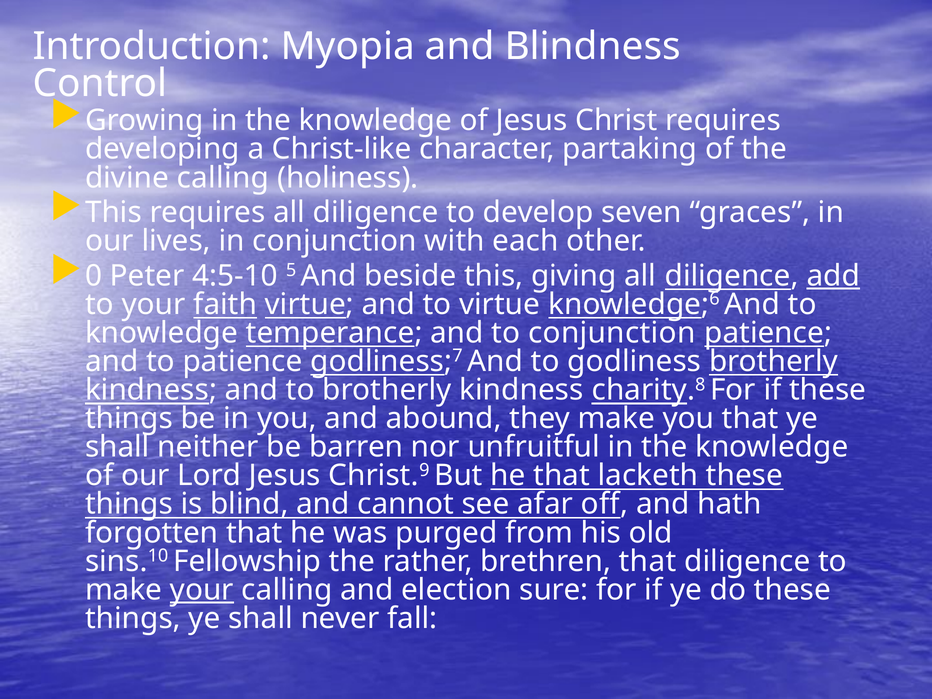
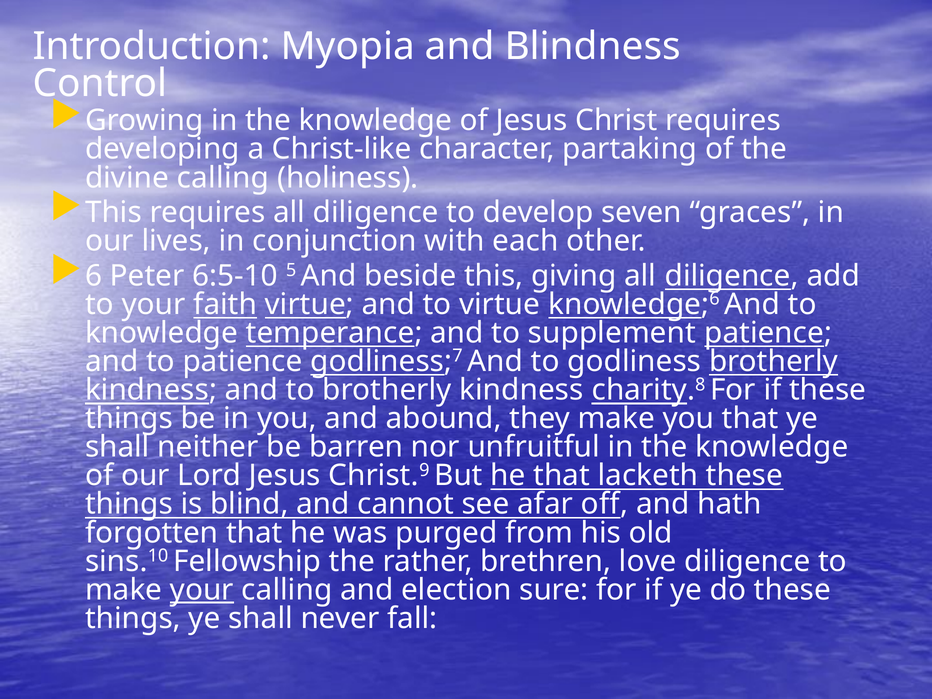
0: 0 -> 6
4:5-10: 4:5-10 -> 6:5-10
add underline: present -> none
to conjunction: conjunction -> supplement
brethren that: that -> love
